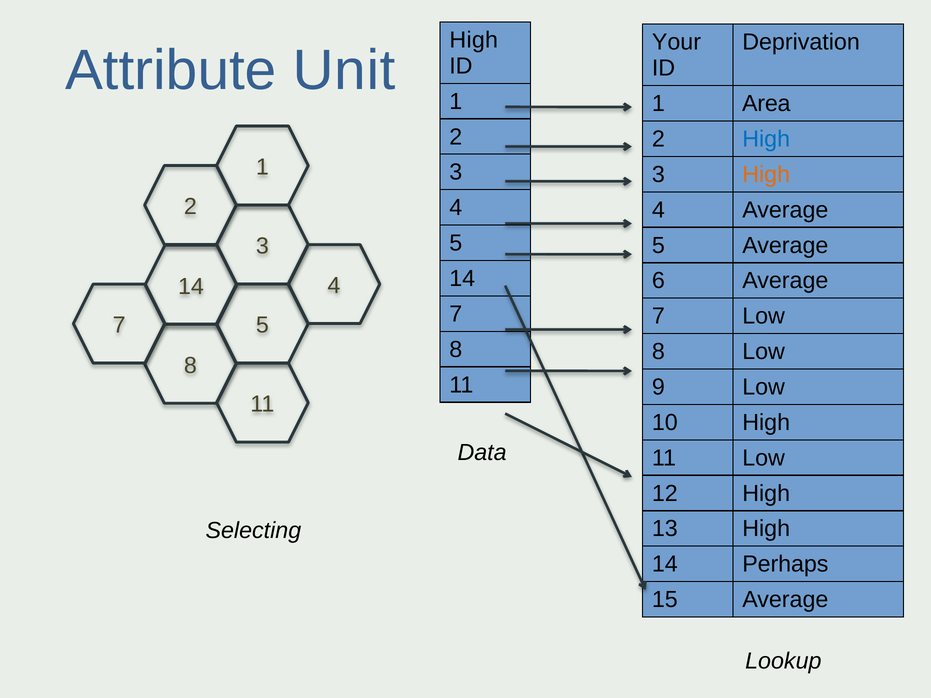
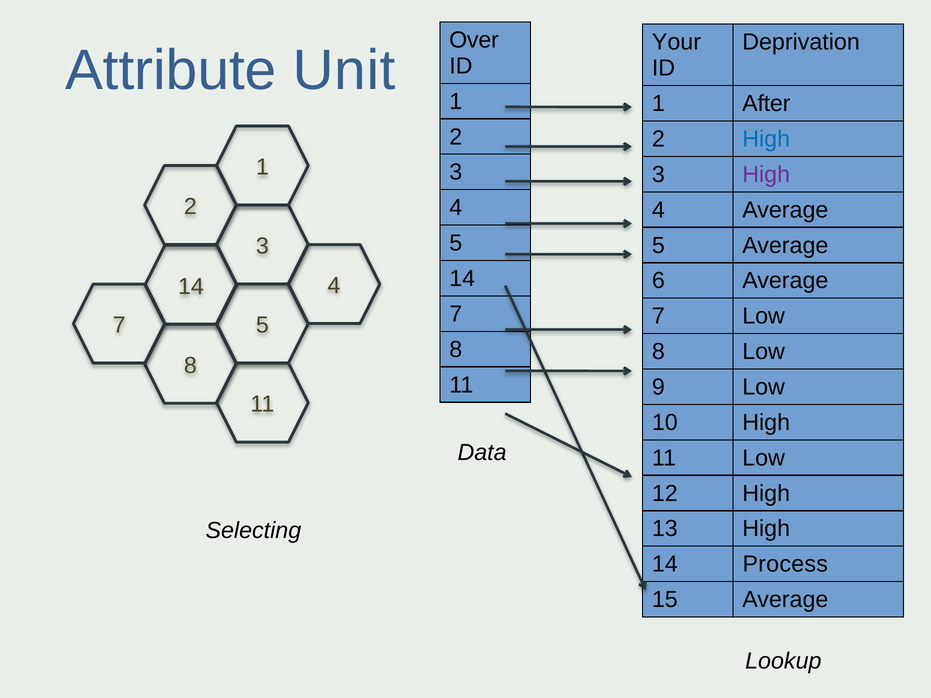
High at (474, 40): High -> Over
Area: Area -> After
High at (766, 175) colour: orange -> purple
Perhaps: Perhaps -> Process
